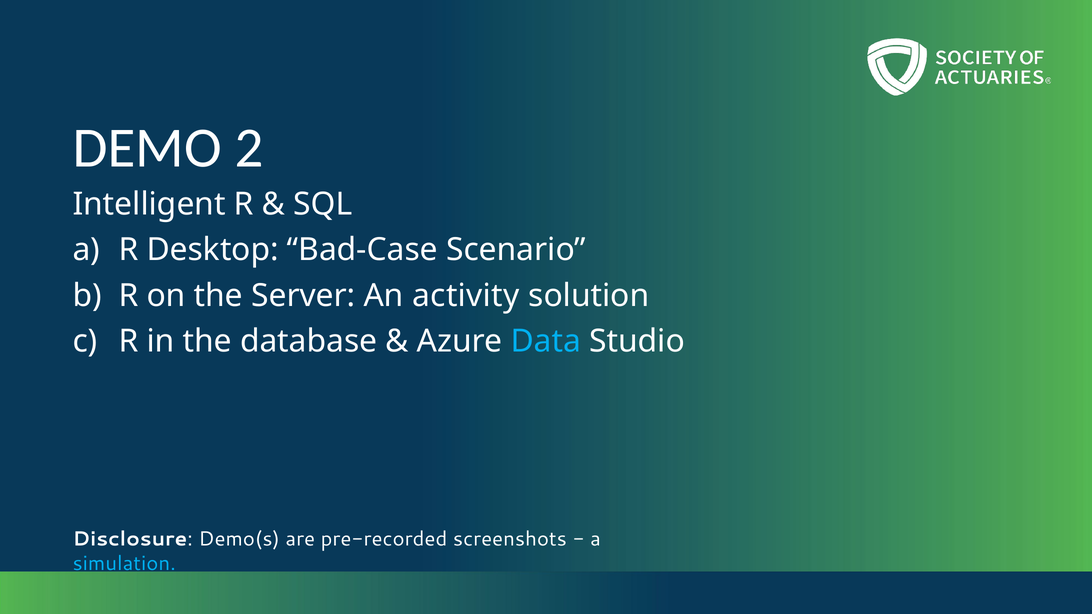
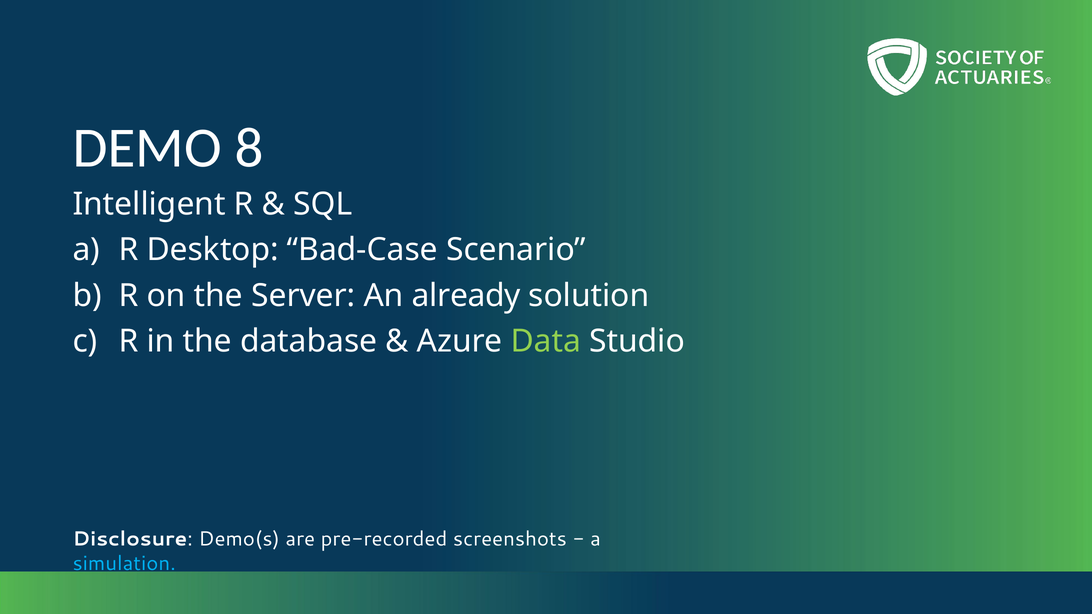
2: 2 -> 8
activity: activity -> already
Data colour: light blue -> light green
